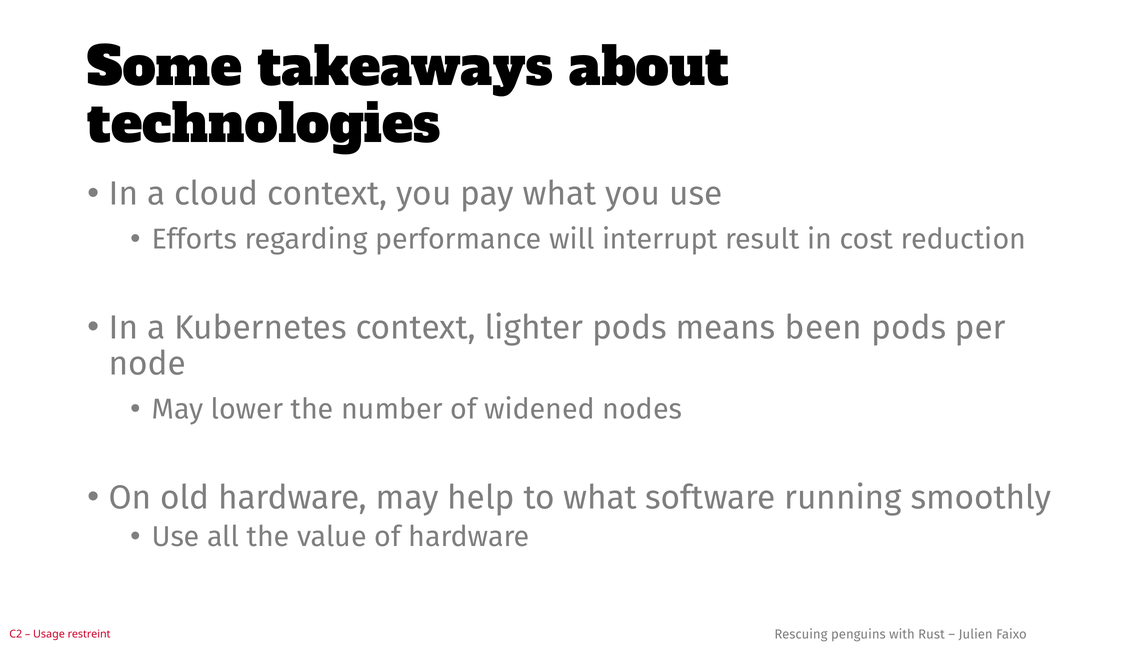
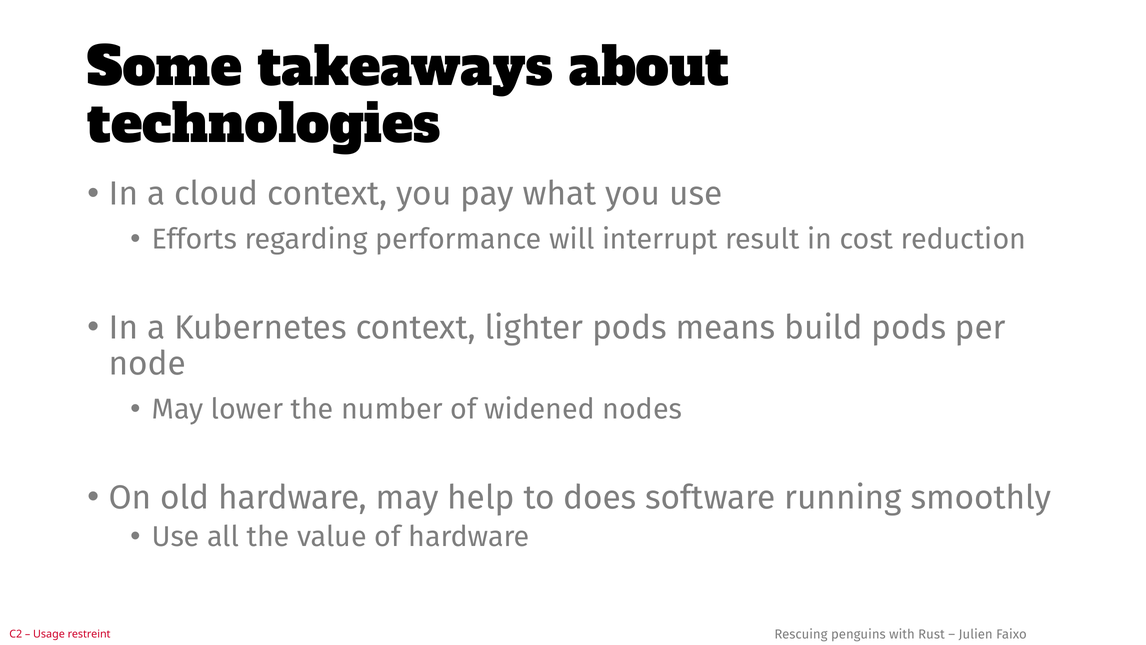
been: been -> build
to what: what -> does
